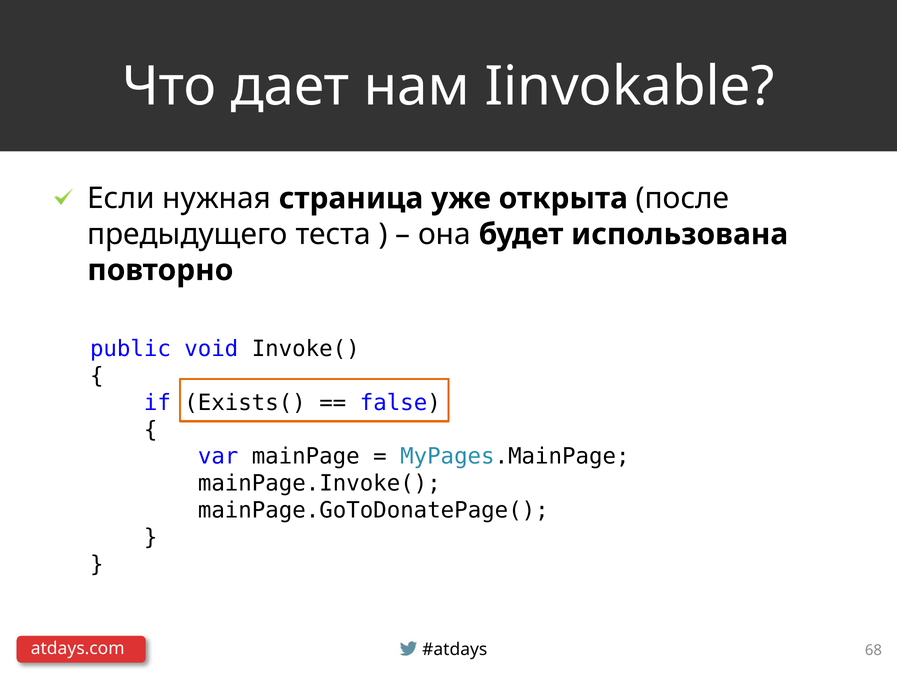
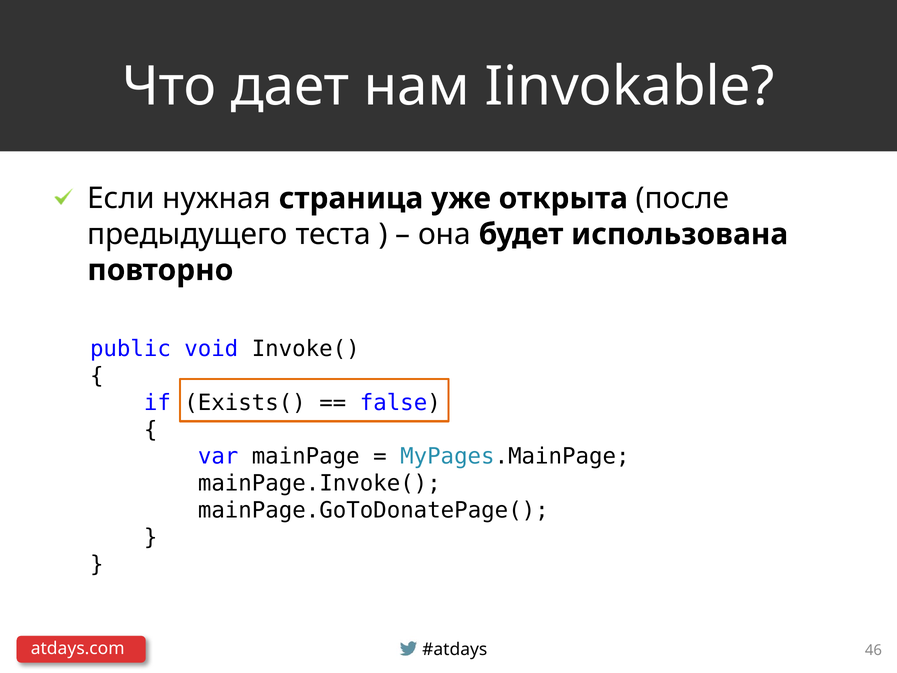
68: 68 -> 46
